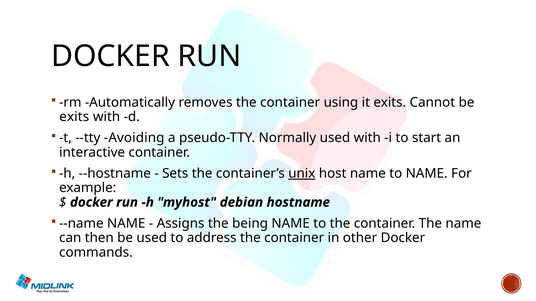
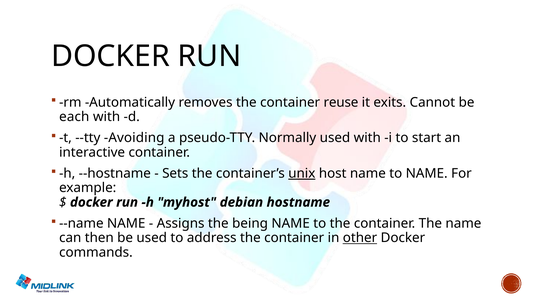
using: using -> reuse
exits at (74, 117): exits -> each
other underline: none -> present
